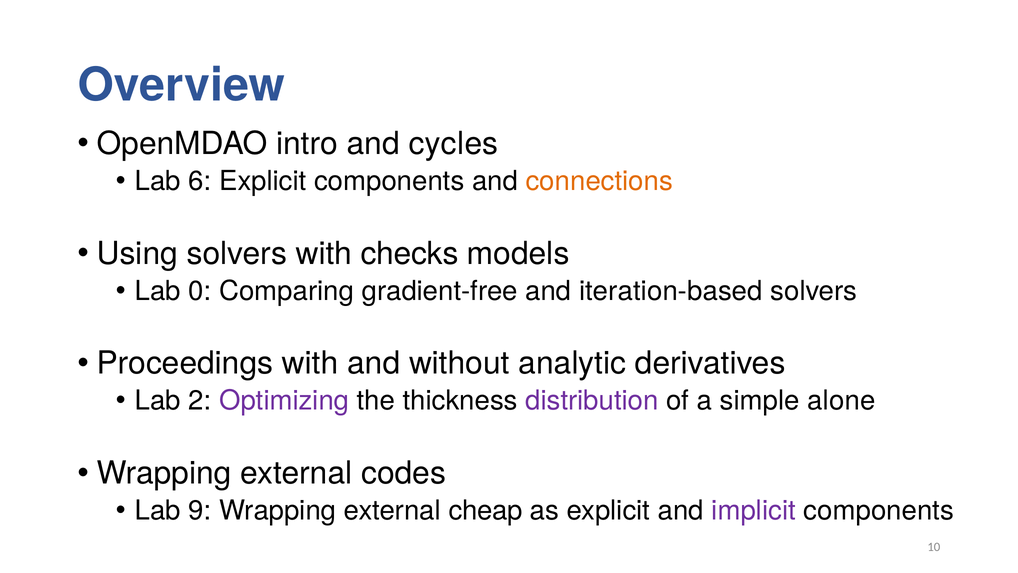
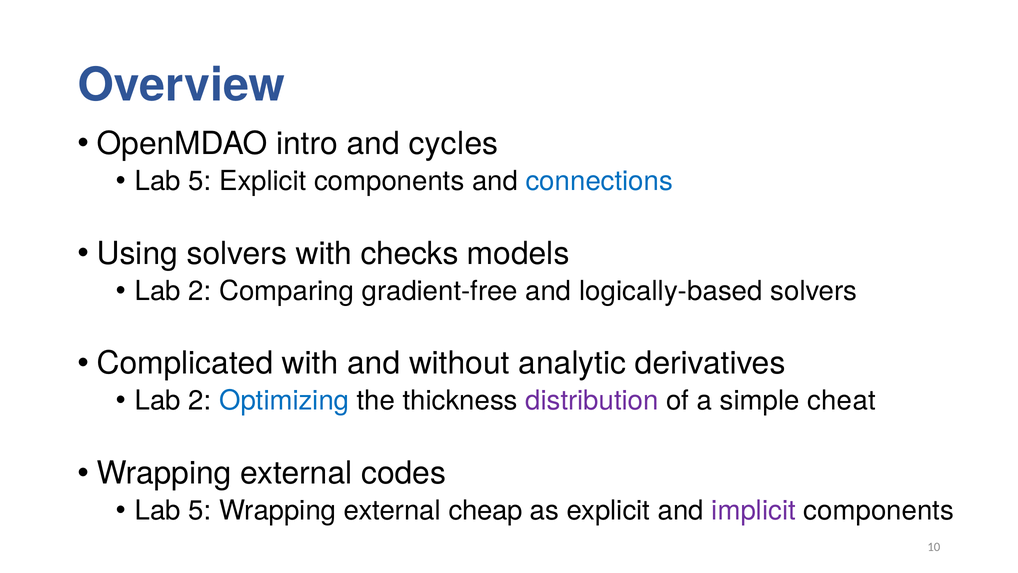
6 at (200, 181): 6 -> 5
connections colour: orange -> blue
0 at (200, 291): 0 -> 2
iteration-based: iteration-based -> logically-based
Proceedings: Proceedings -> Complicated
Optimizing colour: purple -> blue
alone: alone -> cheat
9 at (200, 510): 9 -> 5
